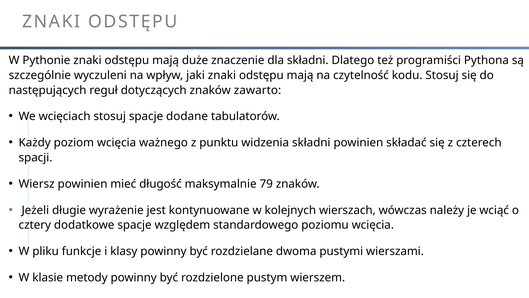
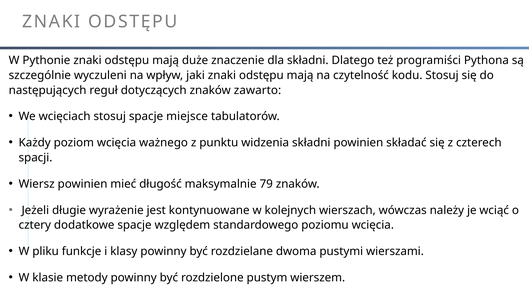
dodane: dodane -> miejsce
